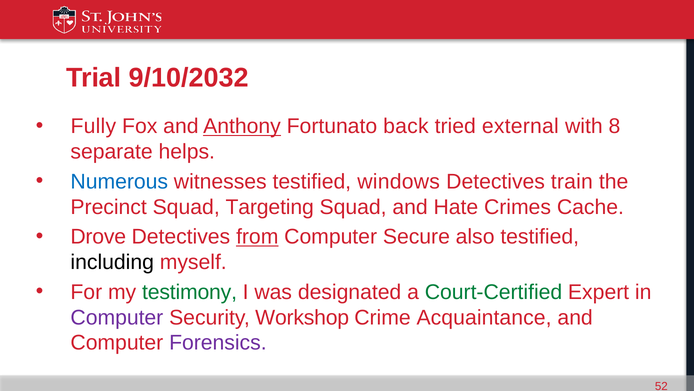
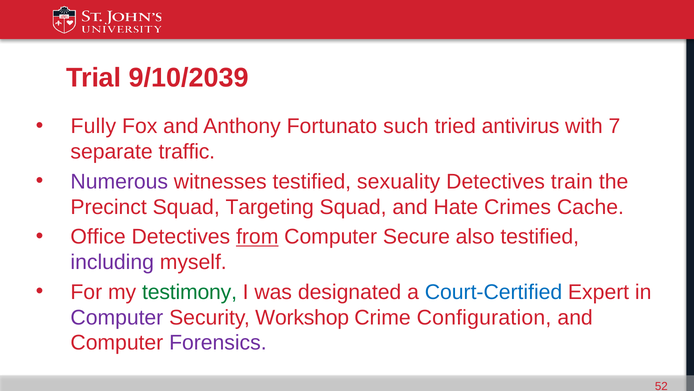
9/10/2032: 9/10/2032 -> 9/10/2039
Anthony underline: present -> none
back: back -> such
external: external -> antivirus
8: 8 -> 7
helps: helps -> traffic
Numerous colour: blue -> purple
windows: windows -> sexuality
Drove: Drove -> Office
including colour: black -> purple
Court-Certified colour: green -> blue
Acquaintance: Acquaintance -> Configuration
